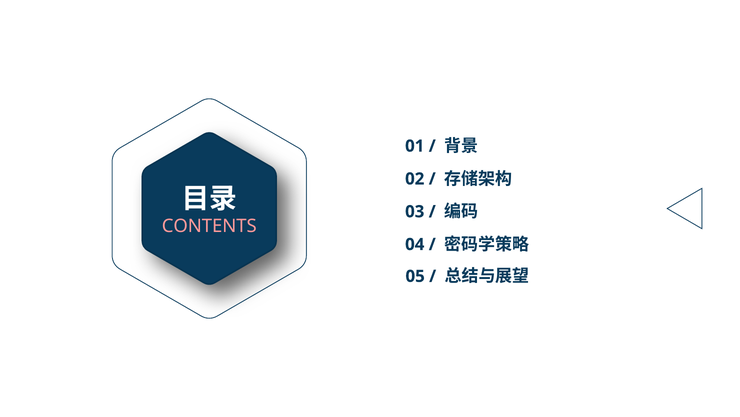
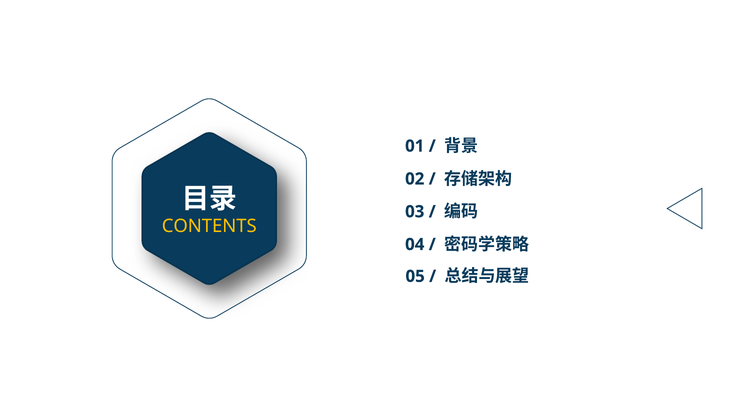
CONTENTS colour: pink -> yellow
